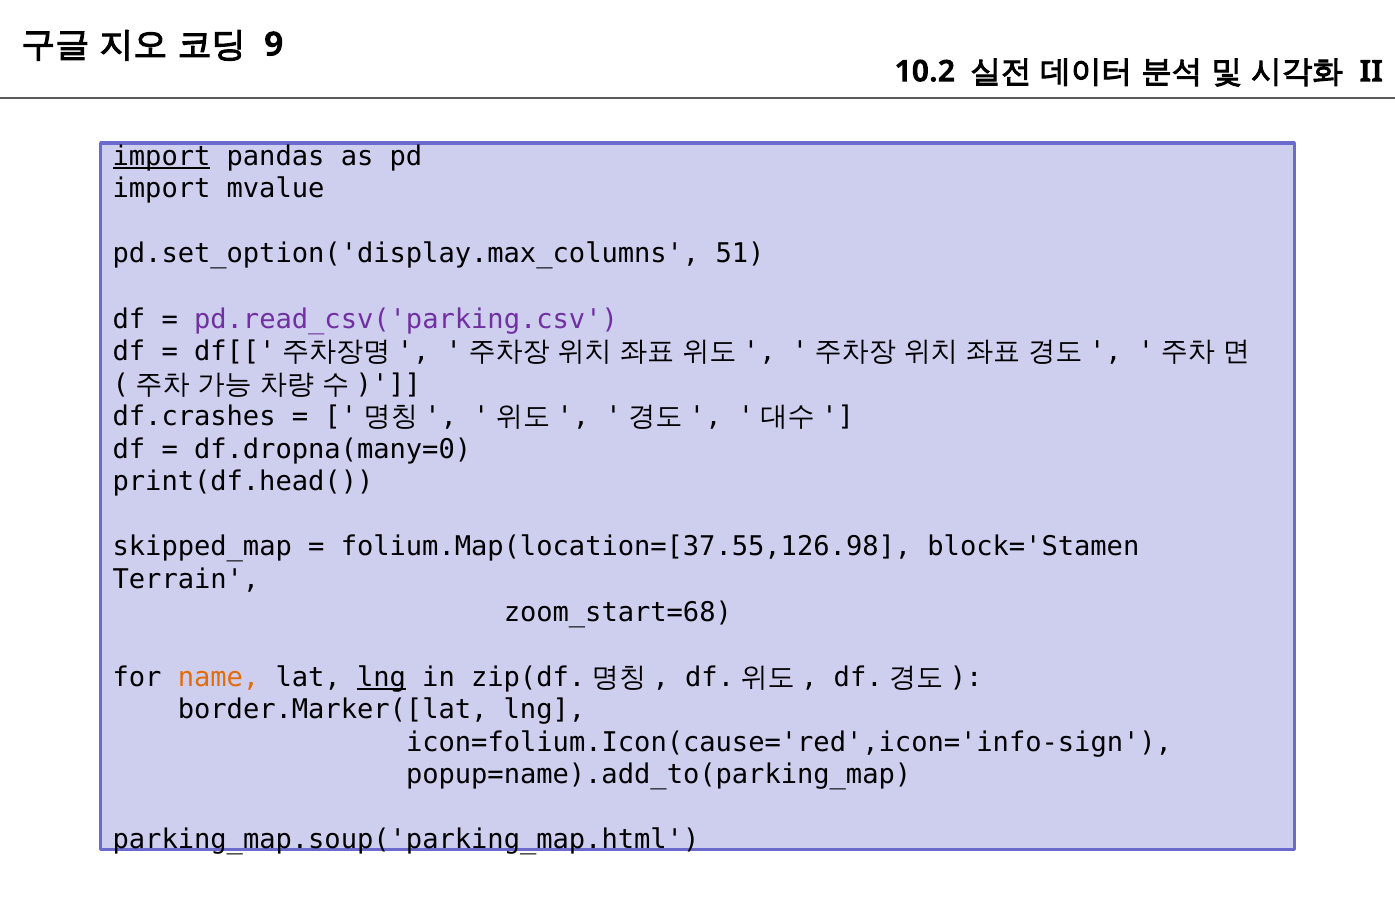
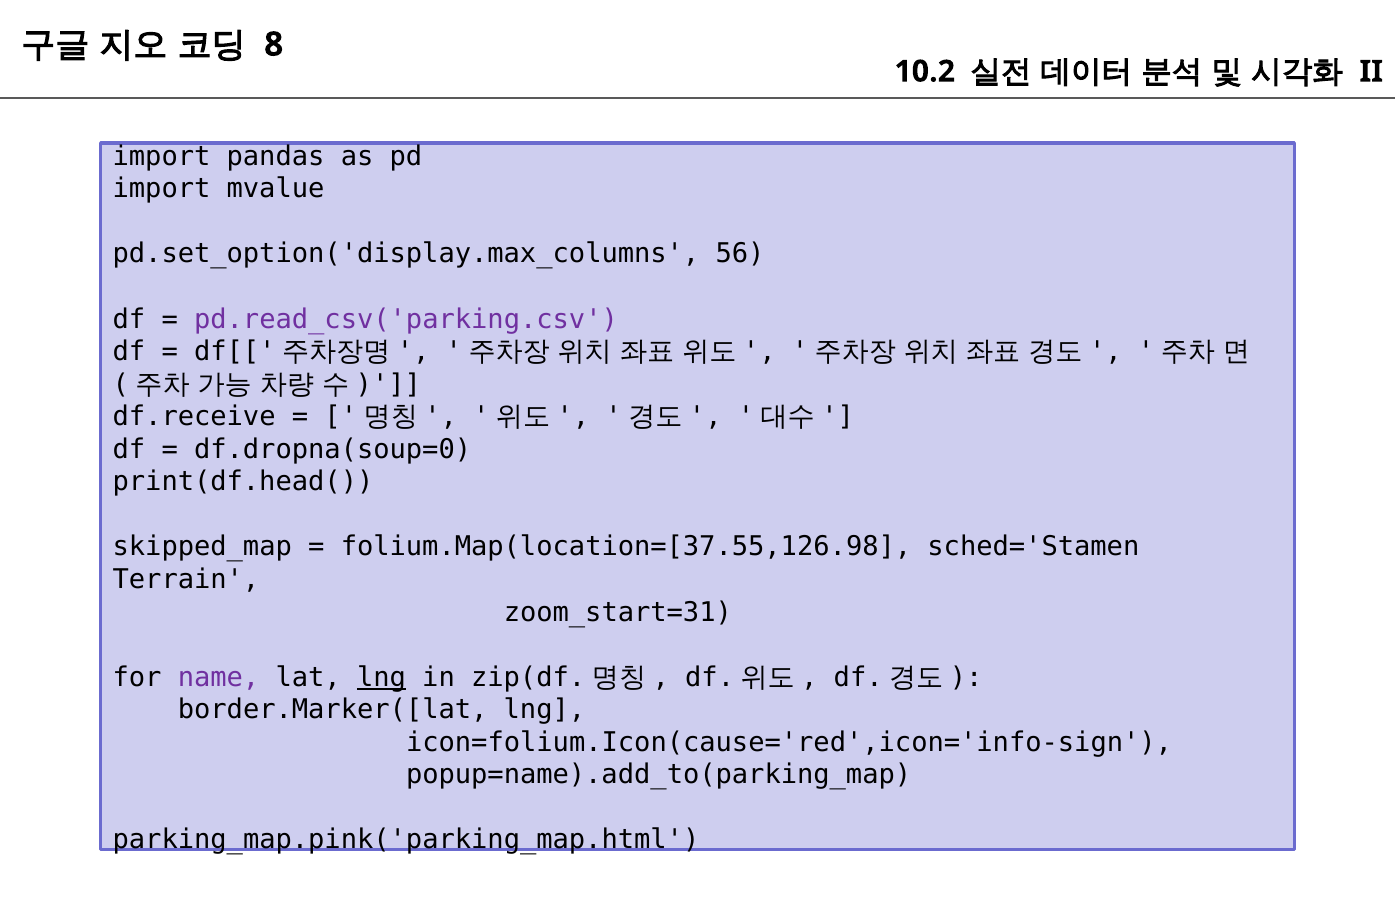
9: 9 -> 8
import at (162, 156) underline: present -> none
51: 51 -> 56
df.crashes: df.crashes -> df.receive
df.dropna(many=0: df.dropna(many=0 -> df.dropna(soup=0
block='Stamen: block='Stamen -> sched='Stamen
zoom_start=68: zoom_start=68 -> zoom_start=31
name colour: orange -> purple
parking_map.soup('parking_map.html: parking_map.soup('parking_map.html -> parking_map.pink('parking_map.html
